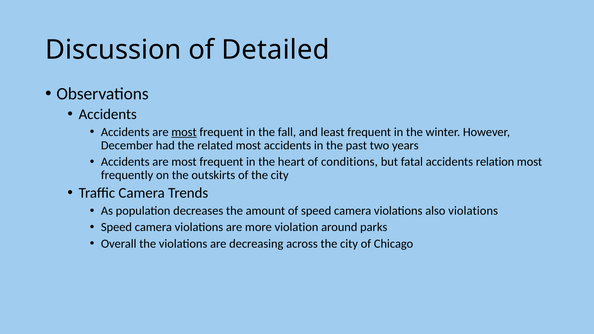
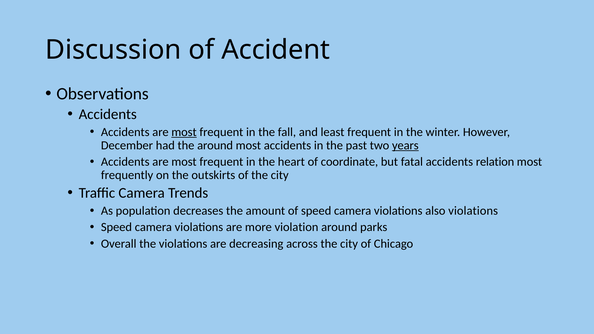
Detailed: Detailed -> Accident
the related: related -> around
years underline: none -> present
conditions: conditions -> coordinate
